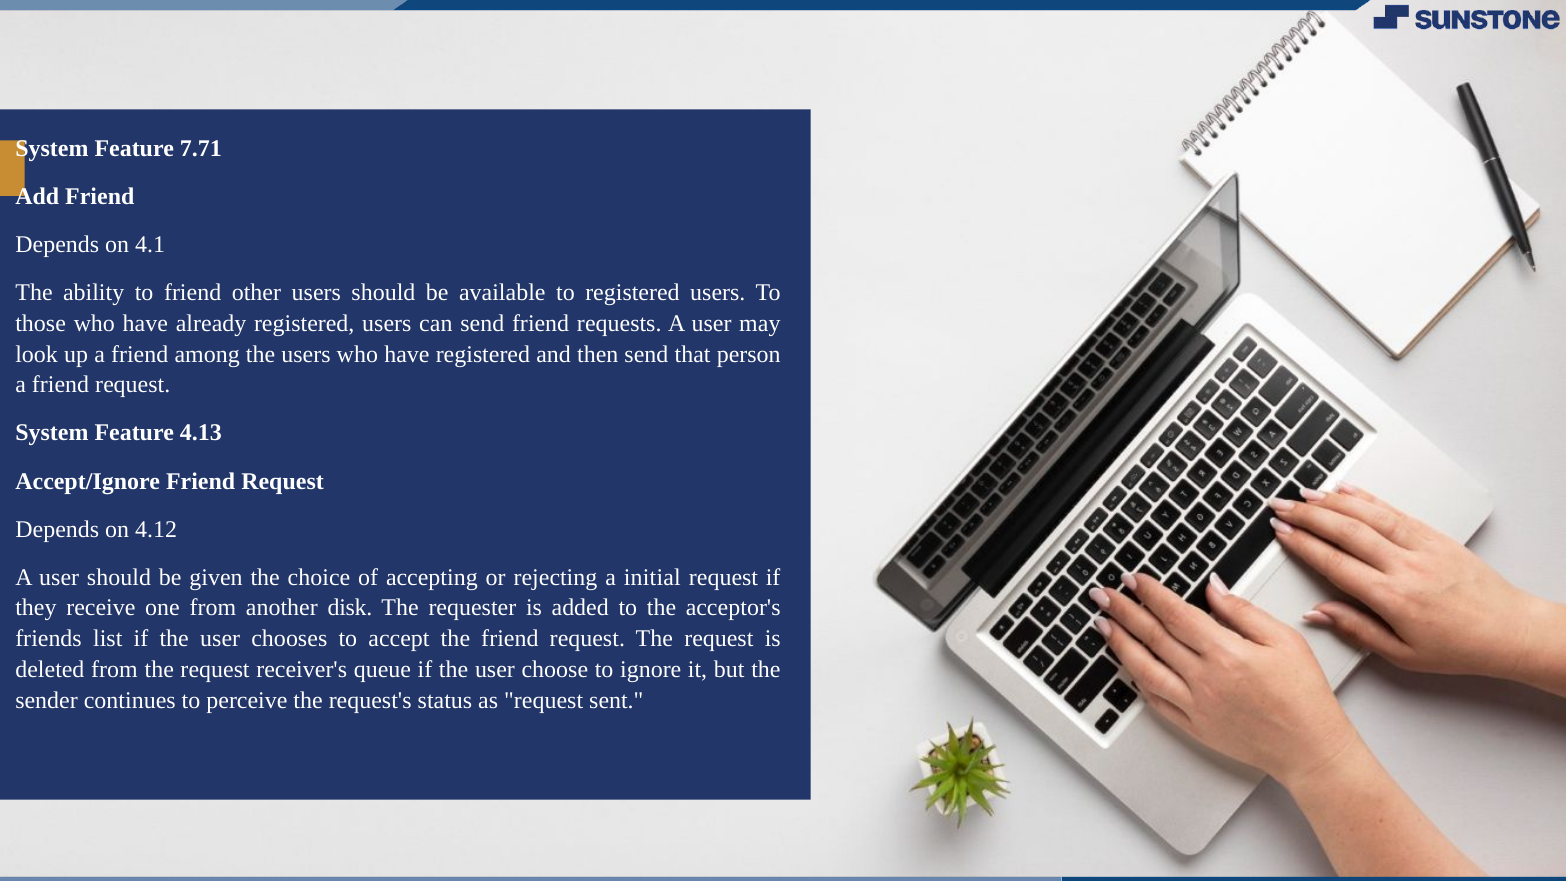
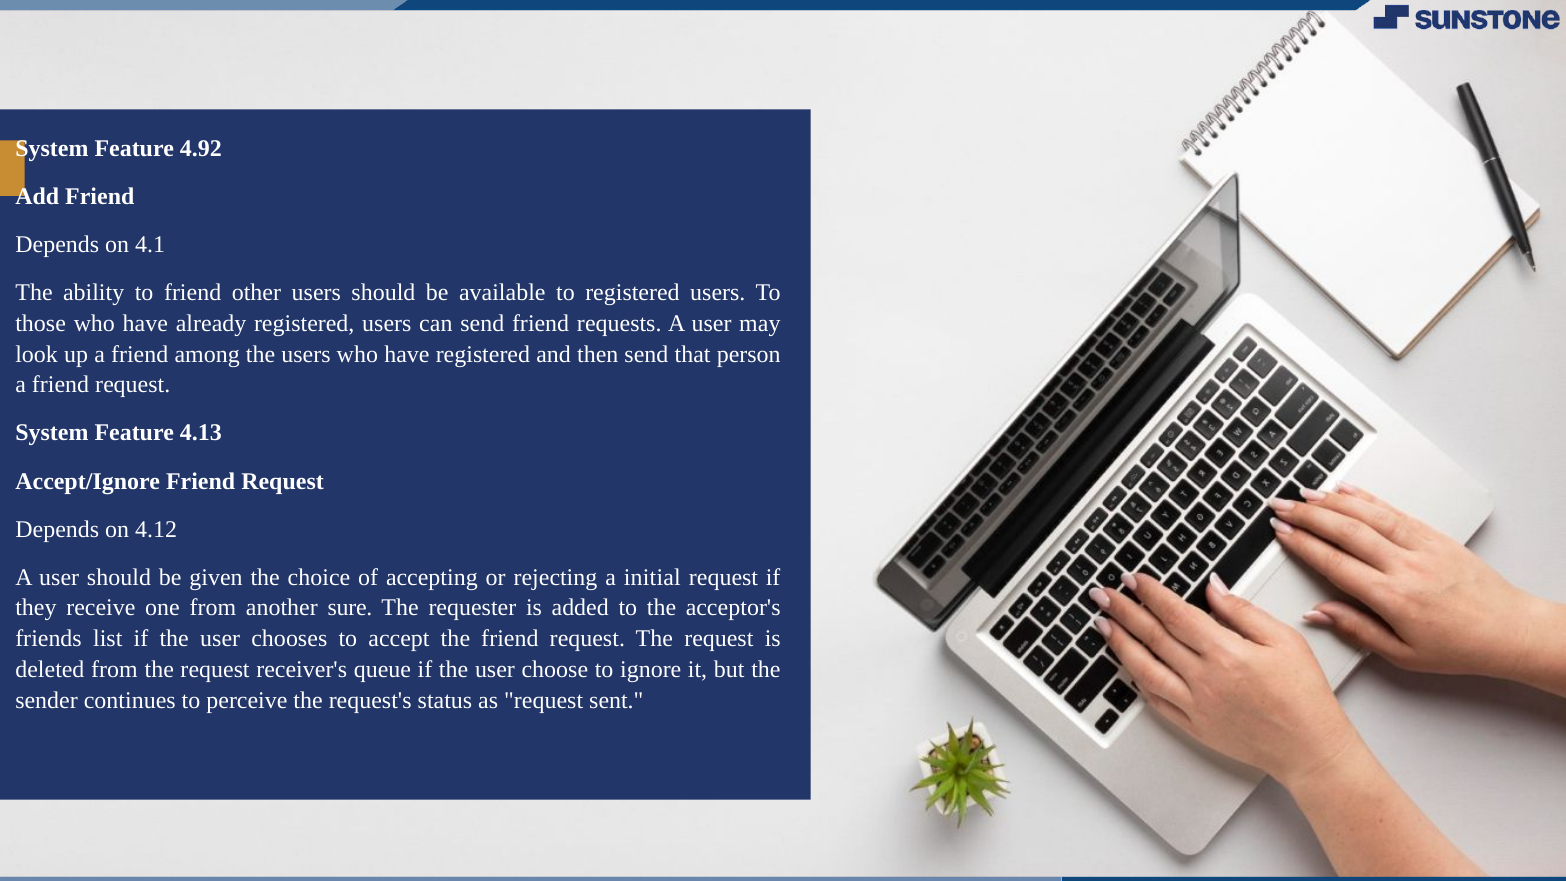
7.71: 7.71 -> 4.92
disk: disk -> sure
